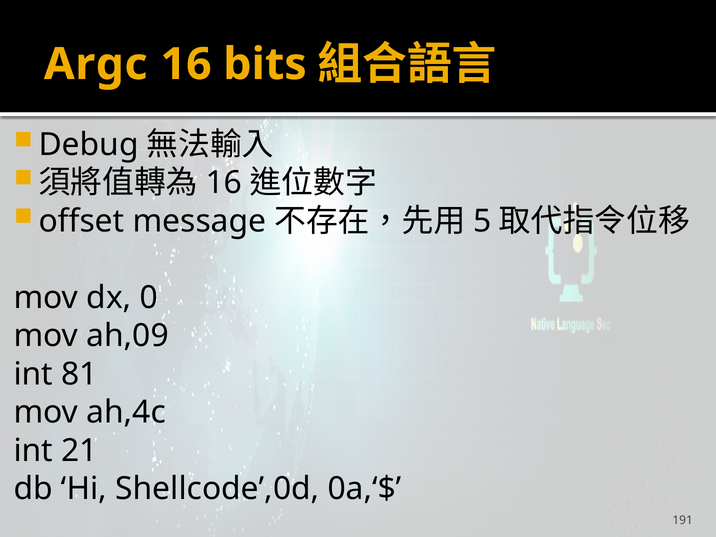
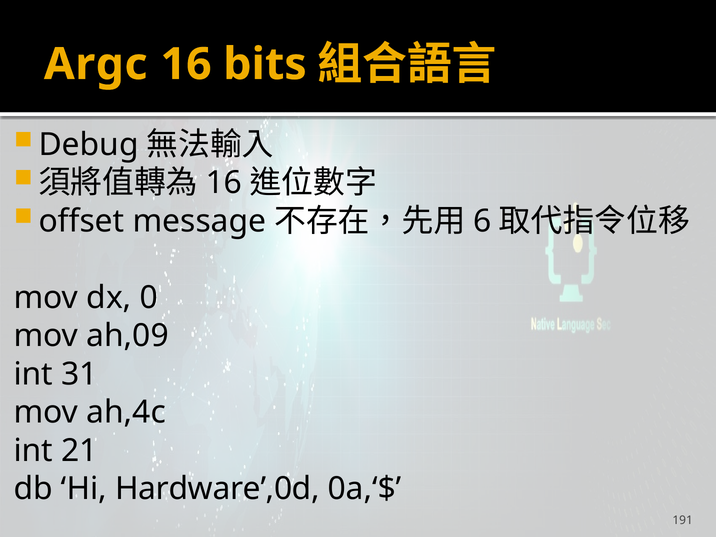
5: 5 -> 6
81: 81 -> 31
Shellcode’,0d: Shellcode’,0d -> Hardware’,0d
